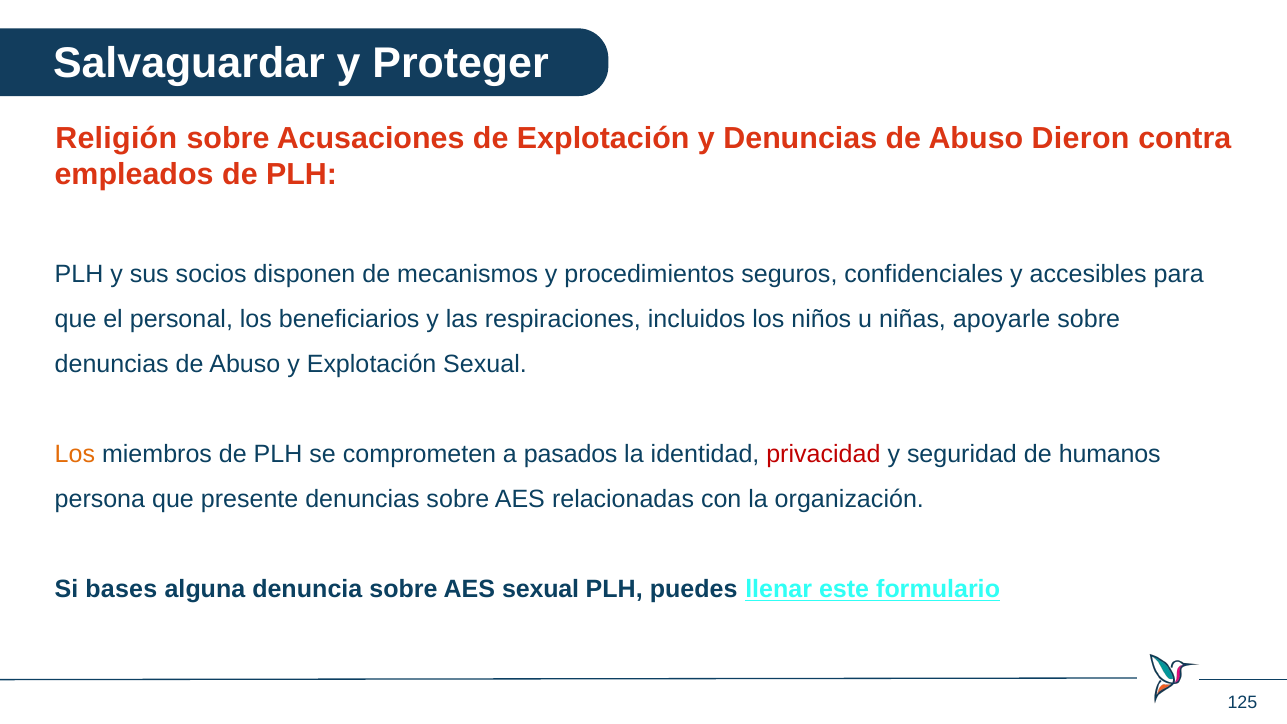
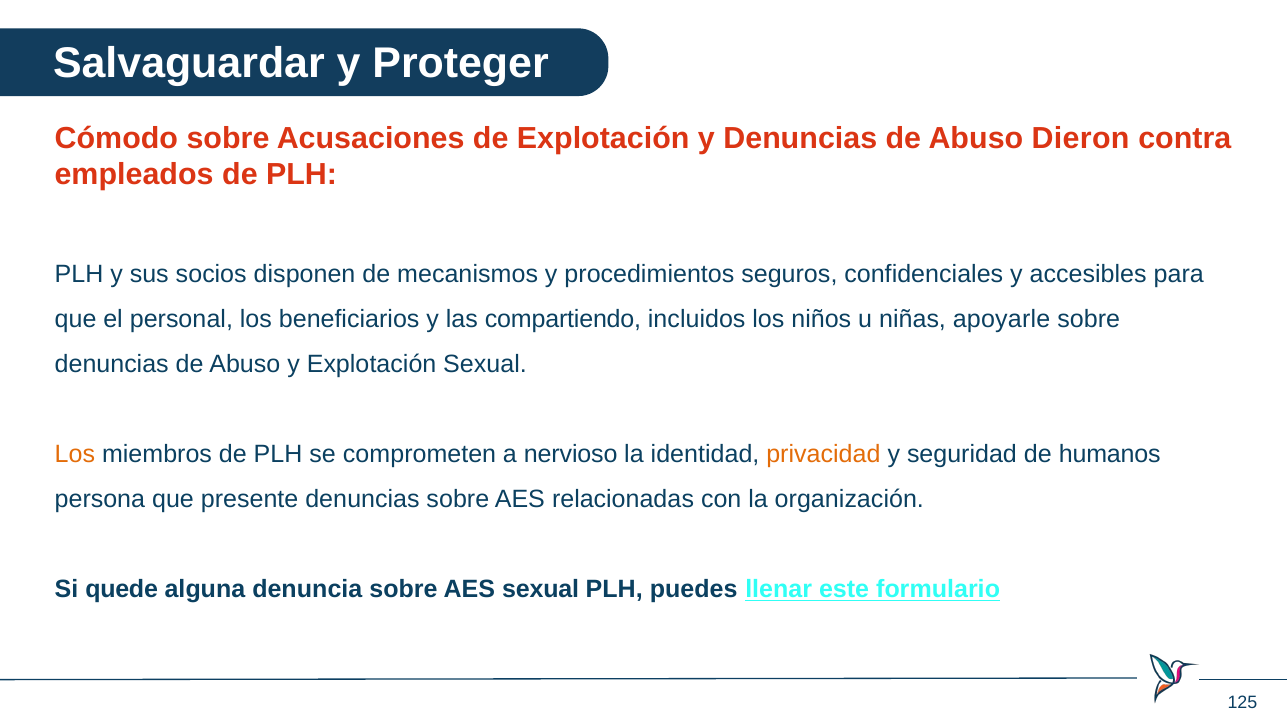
Religión: Religión -> Cómodo
respiraciones: respiraciones -> compartiendo
pasados: pasados -> nervioso
privacidad colour: red -> orange
bases: bases -> quede
